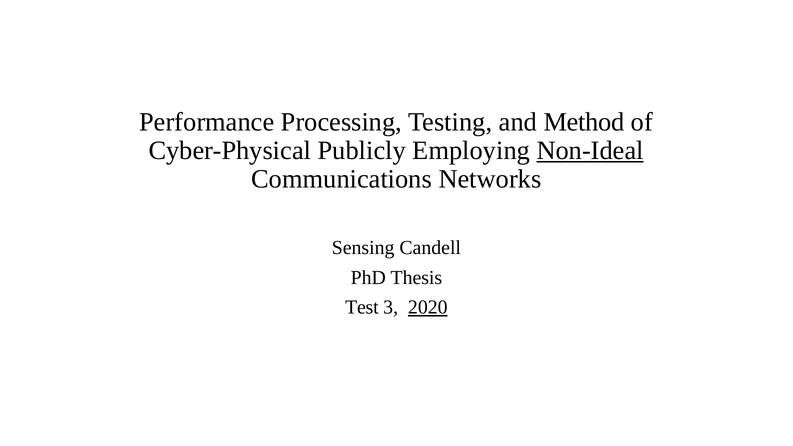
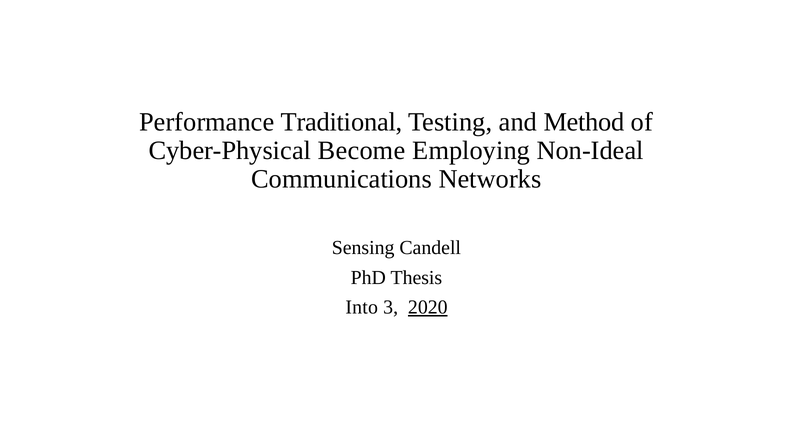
Processing: Processing -> Traditional
Publicly: Publicly -> Become
Non-Ideal underline: present -> none
Test: Test -> Into
